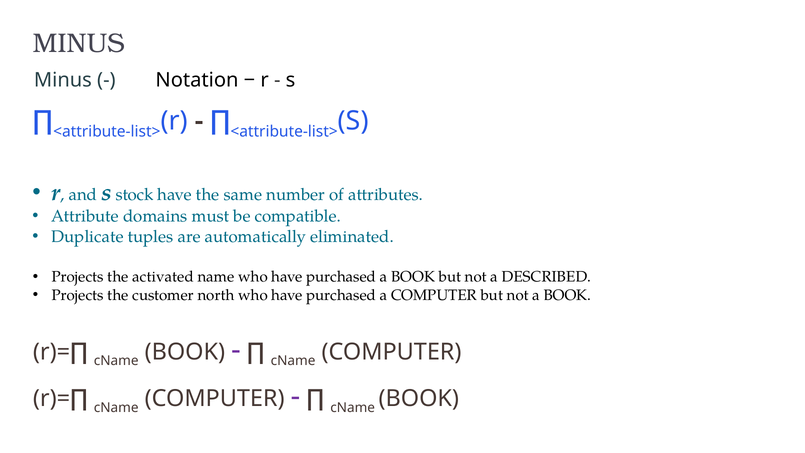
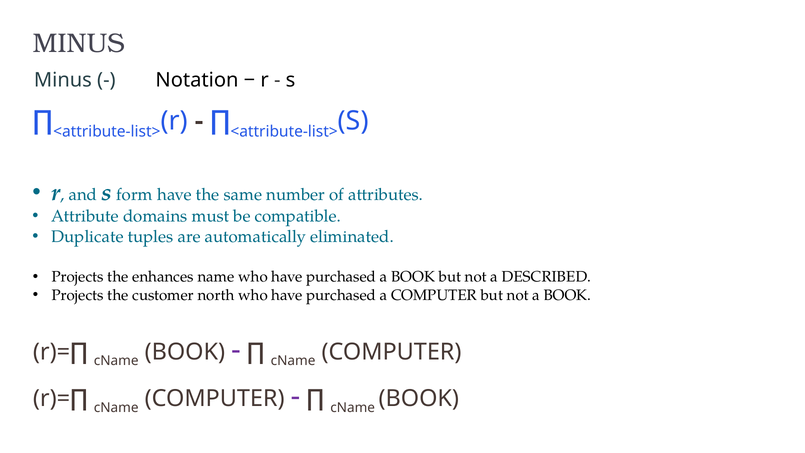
stock: stock -> form
activated: activated -> enhances
